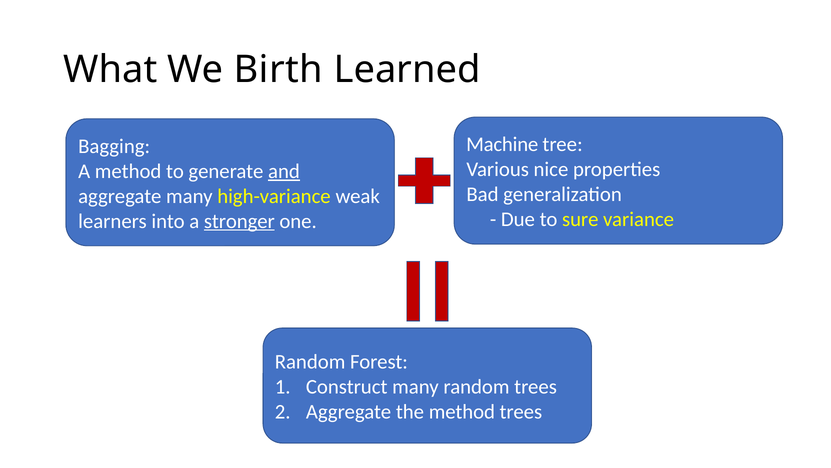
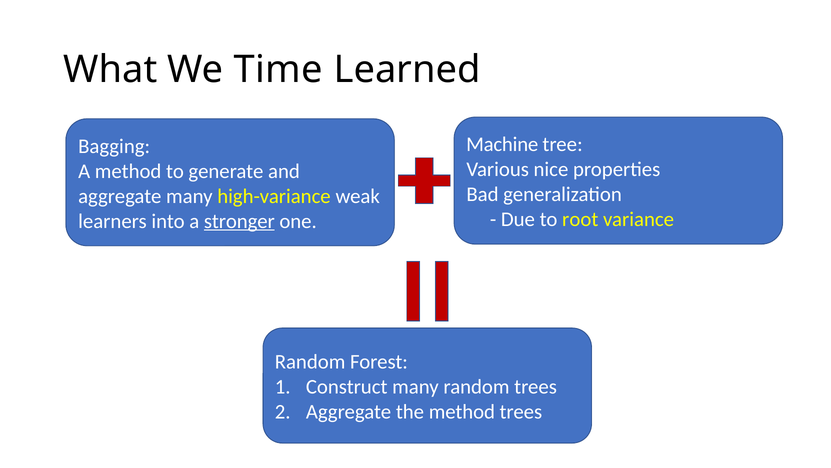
Birth: Birth -> Time
and underline: present -> none
sure: sure -> root
